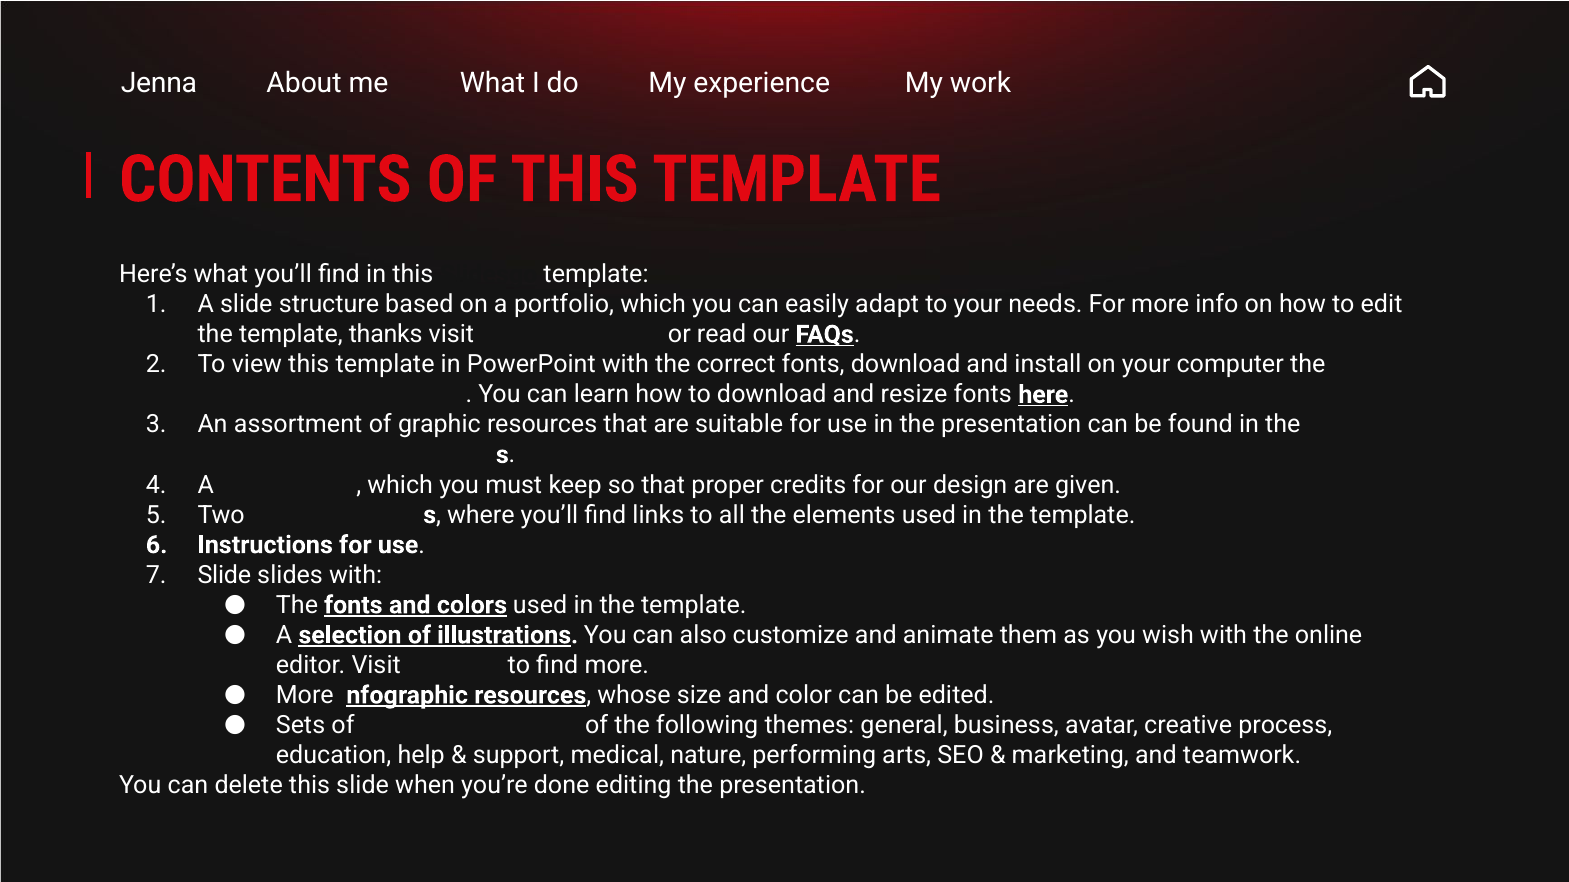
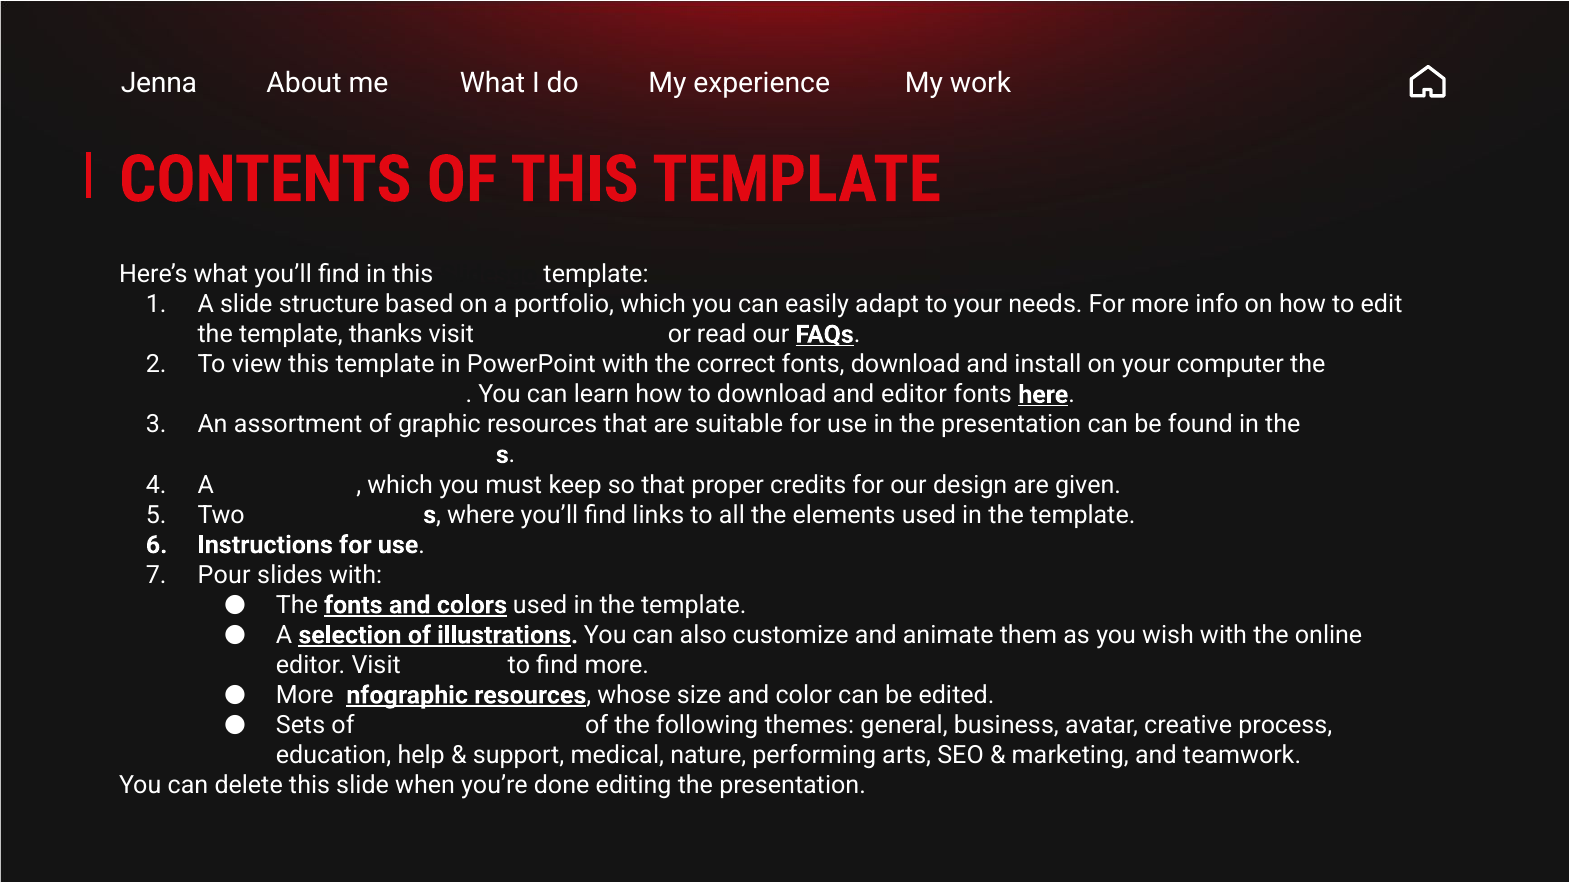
and resize: resize -> editor
Slide at (224, 575): Slide -> Pour
